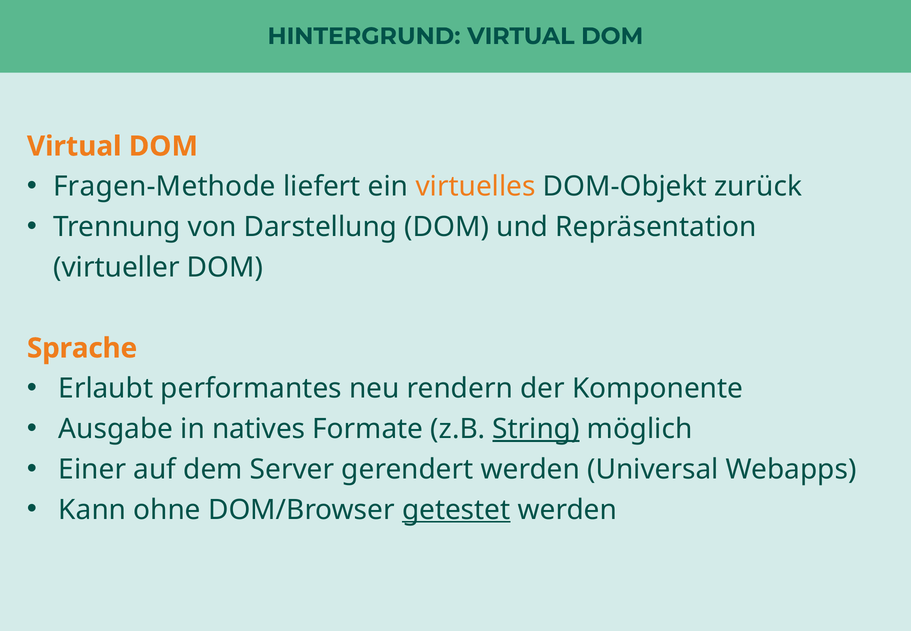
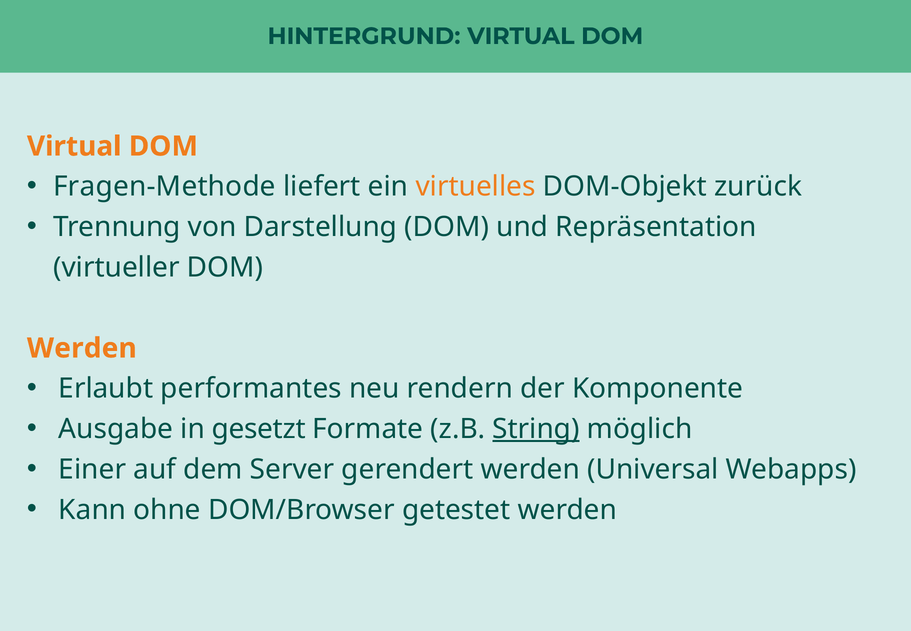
Sprache at (82, 348): Sprache -> Werden
natives: natives -> gesetzt
getestet underline: present -> none
